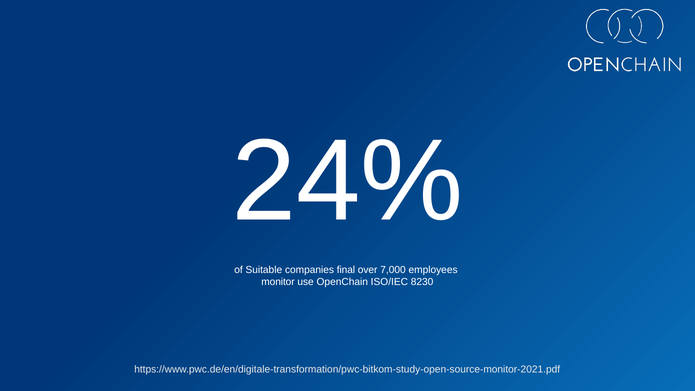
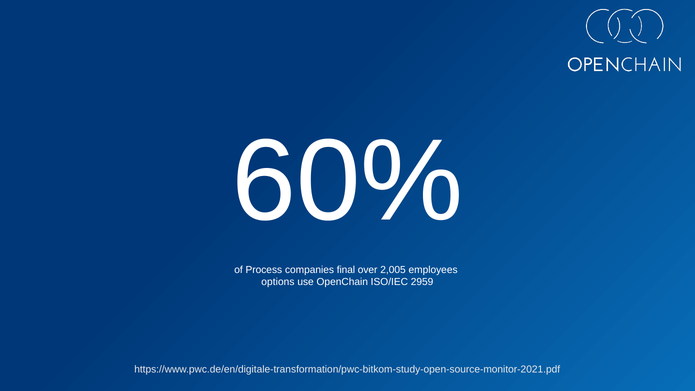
24%: 24% -> 60%
Suitable: Suitable -> Process
7,000: 7,000 -> 2,005
monitor: monitor -> options
8230: 8230 -> 2959
